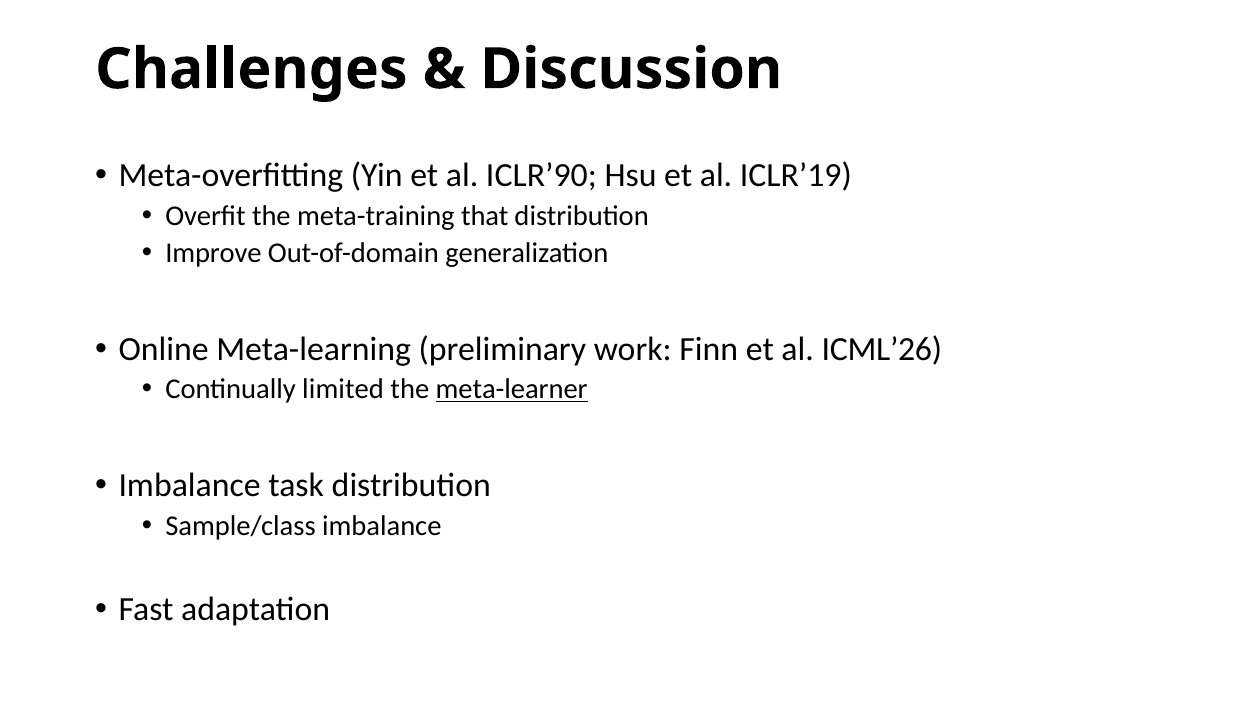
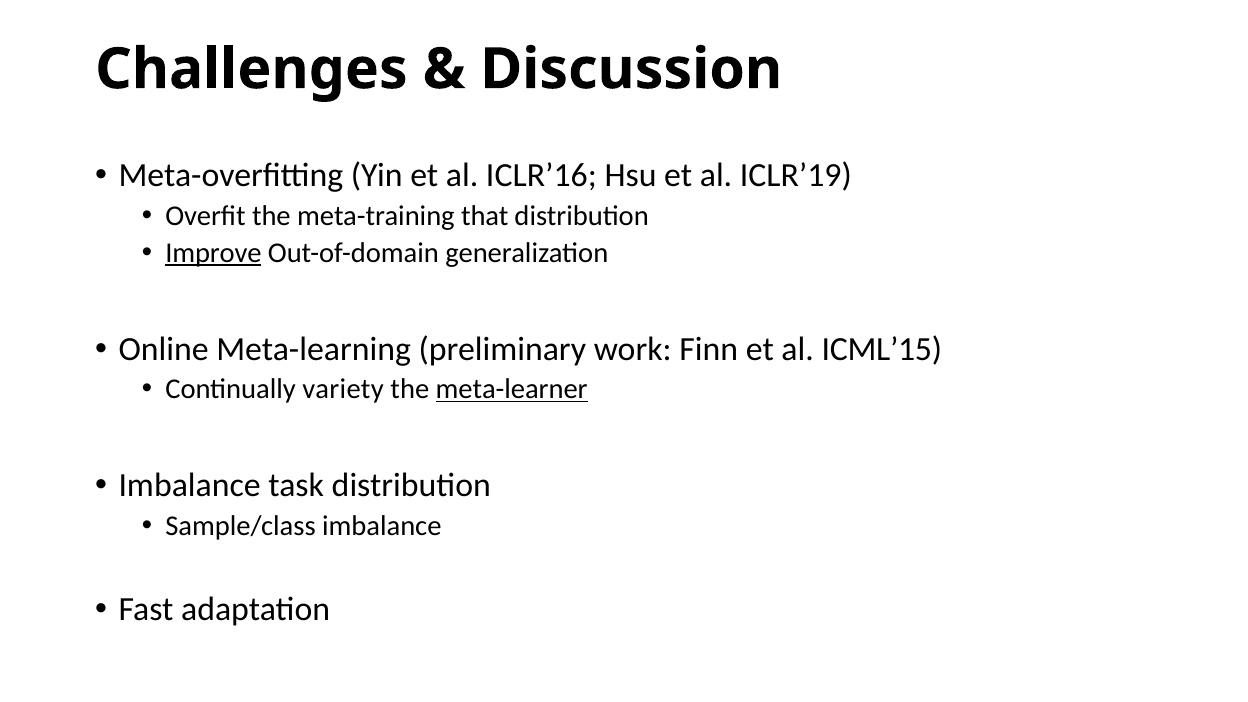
ICLR’90: ICLR’90 -> ICLR’16
Improve underline: none -> present
ICML’26: ICML’26 -> ICML’15
limited: limited -> variety
